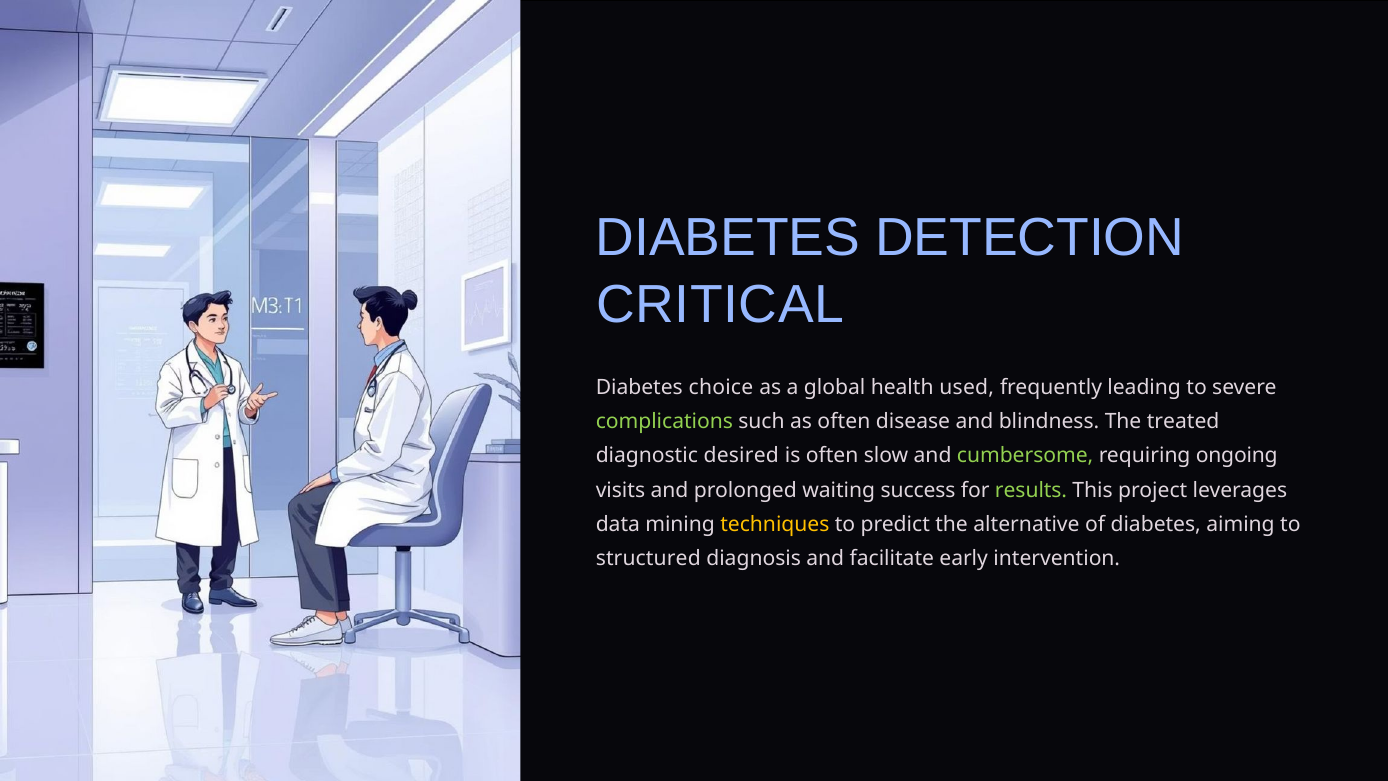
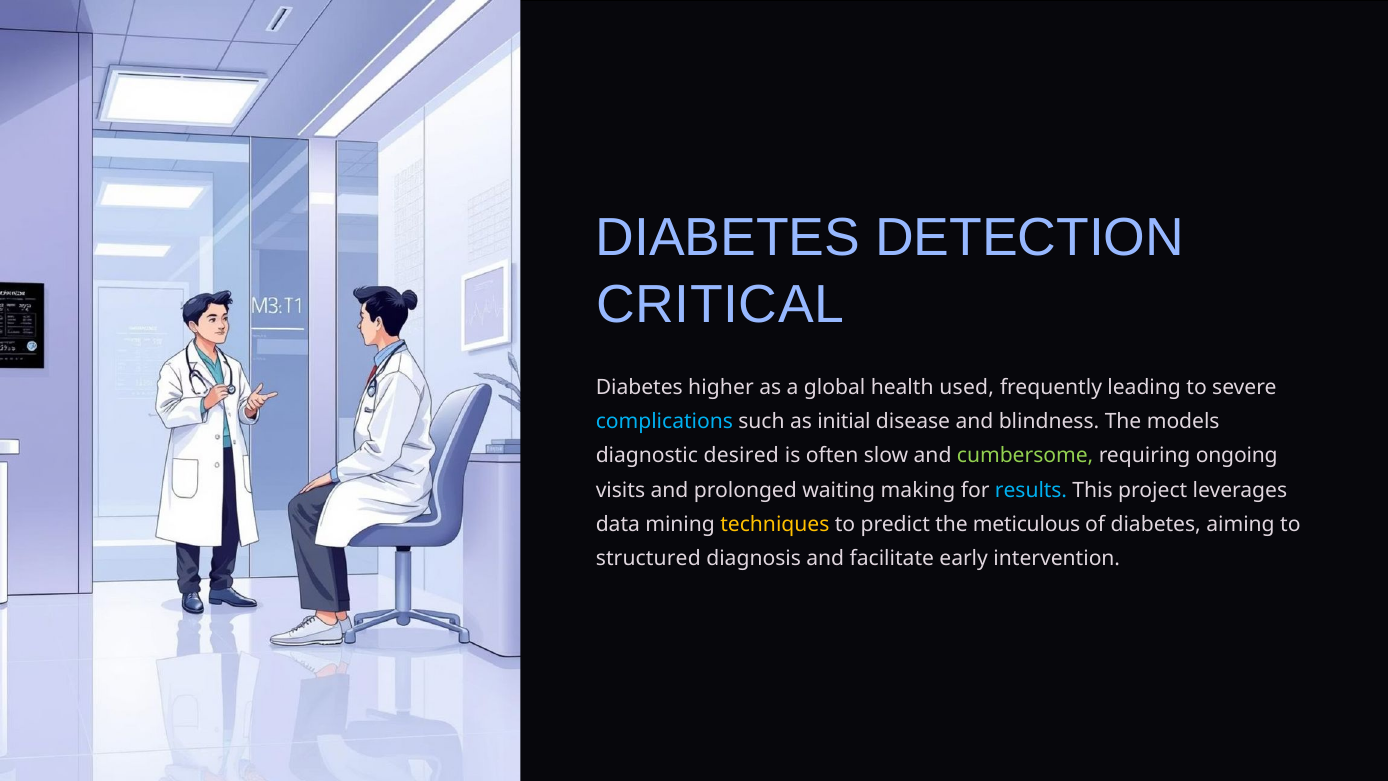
choice: choice -> higher
complications colour: light green -> light blue
as often: often -> initial
treated: treated -> models
success: success -> making
results colour: light green -> light blue
alternative: alternative -> meticulous
